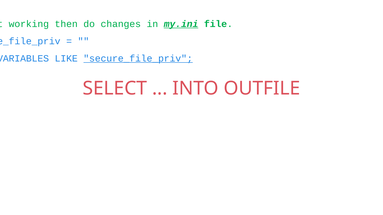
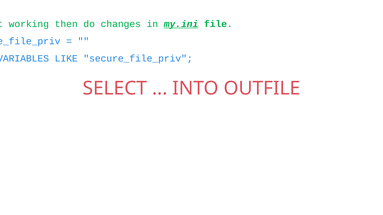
secure_file_priv at (138, 58) underline: present -> none
